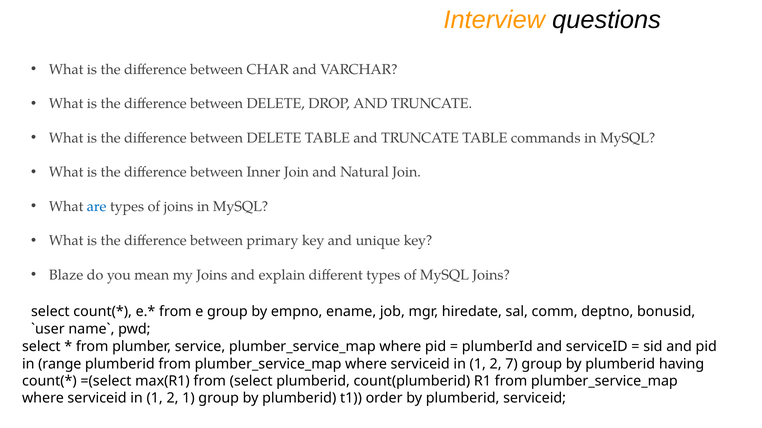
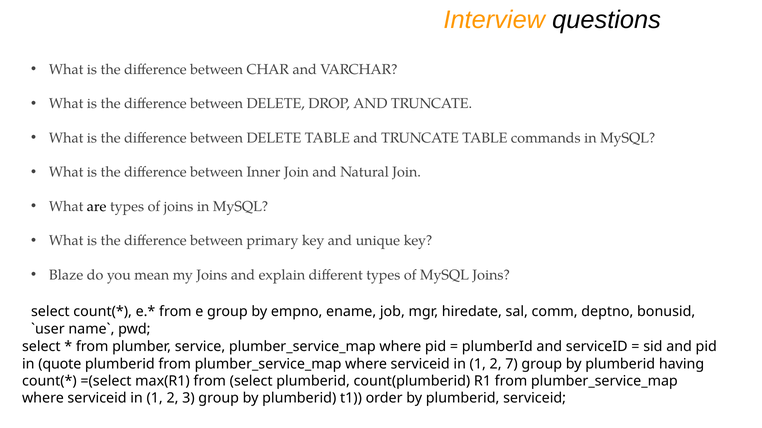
are colour: blue -> black
range: range -> quote
2 1: 1 -> 3
